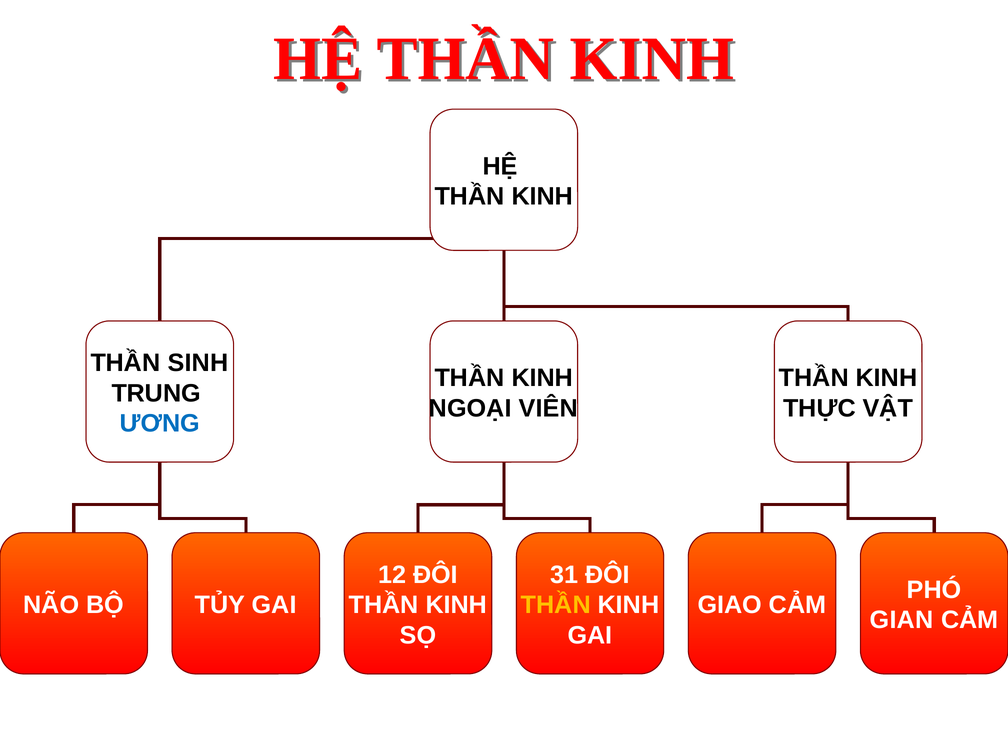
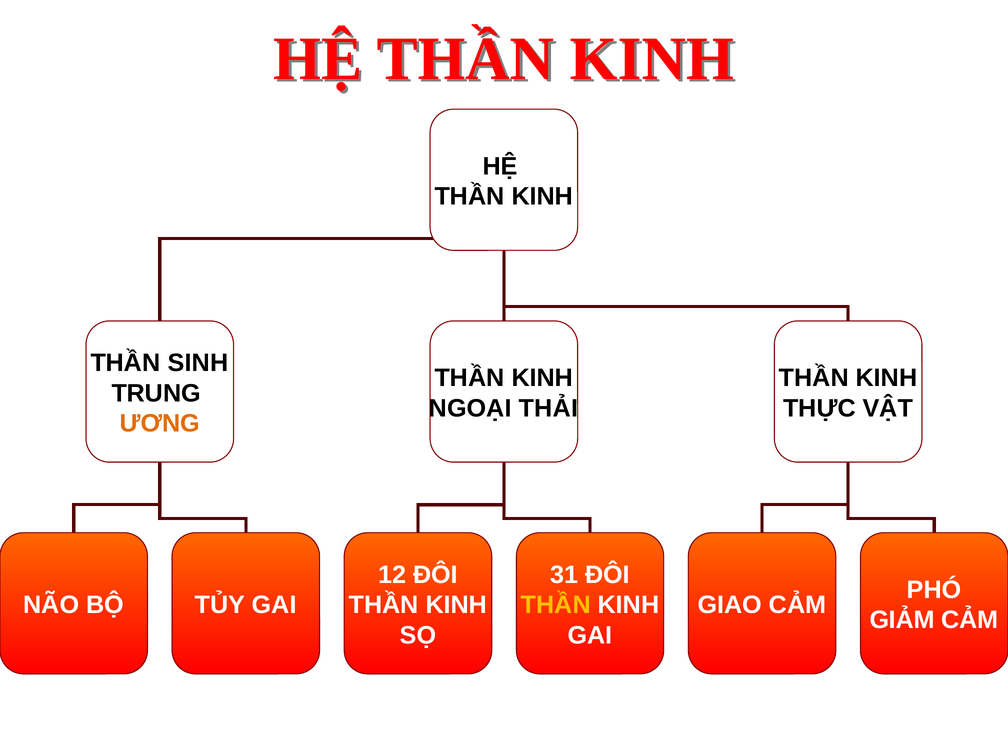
VIÊN: VIÊN -> THẢI
ƯƠNG colour: blue -> orange
GIAN: GIAN -> GIẢM
